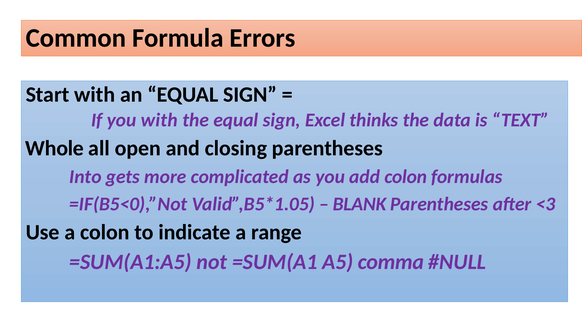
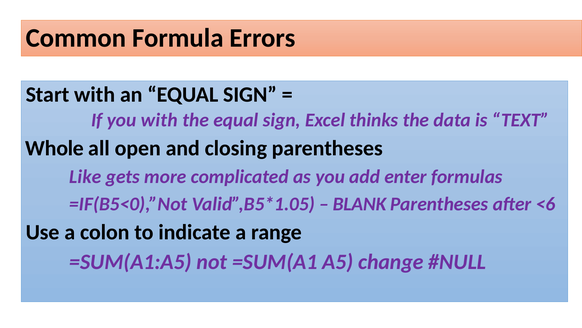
Into: Into -> Like
add colon: colon -> enter
<3: <3 -> <6
comma: comma -> change
